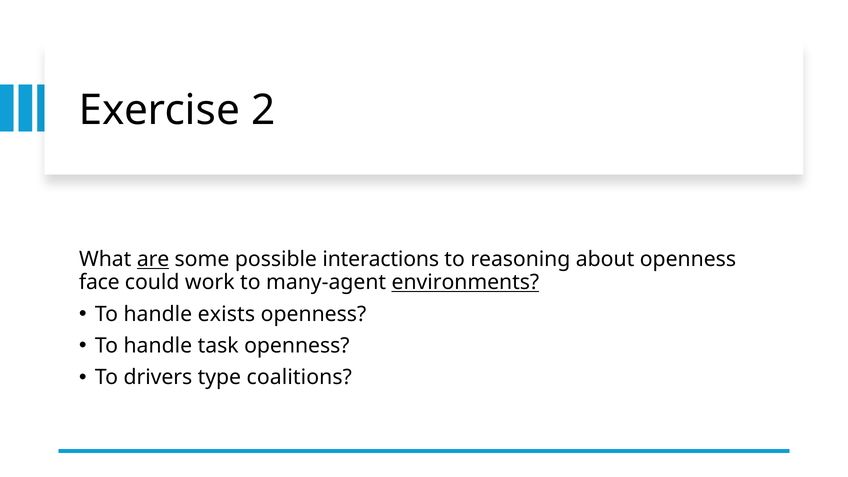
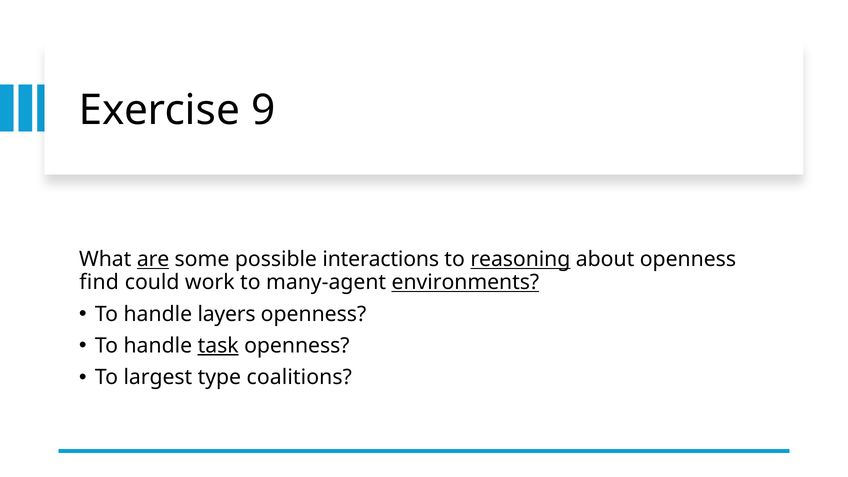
2: 2 -> 9
reasoning underline: none -> present
face: face -> find
exists: exists -> layers
task underline: none -> present
drivers: drivers -> largest
